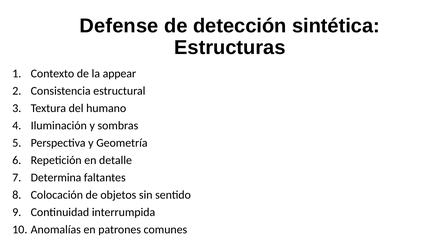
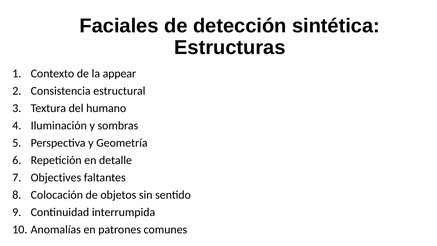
Defense: Defense -> Faciales
Determina: Determina -> Objectives
